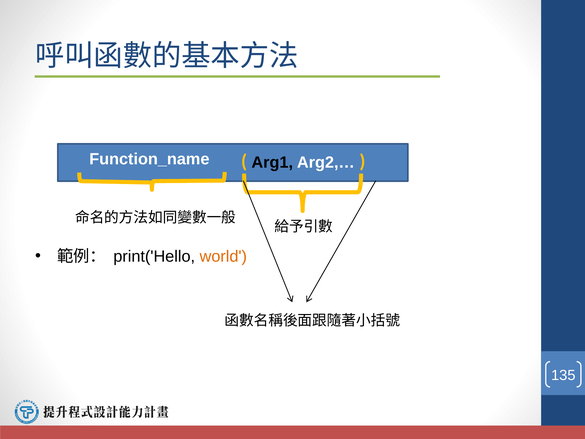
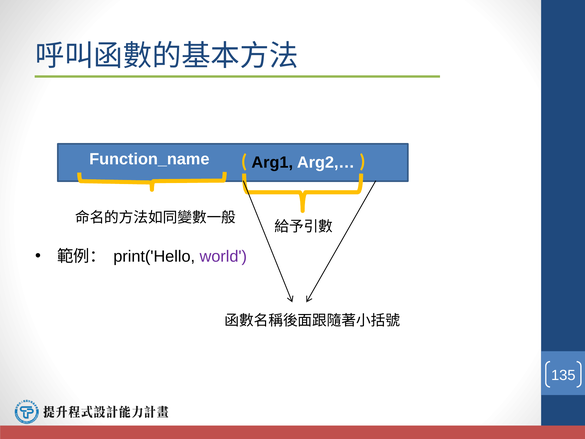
world colour: orange -> purple
